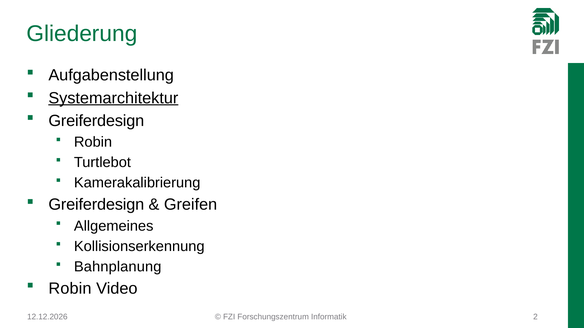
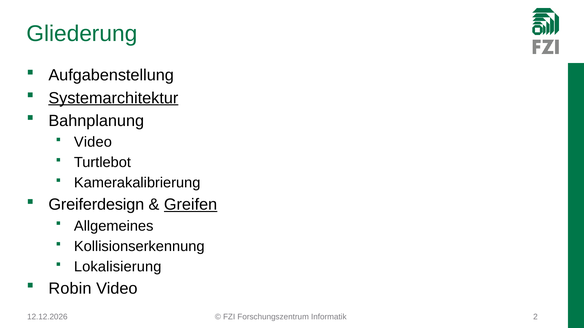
Greiferdesign at (96, 121): Greiferdesign -> Bahnplanung
Robin at (93, 142): Robin -> Video
Greifen underline: none -> present
Bahnplanung: Bahnplanung -> Lokalisierung
